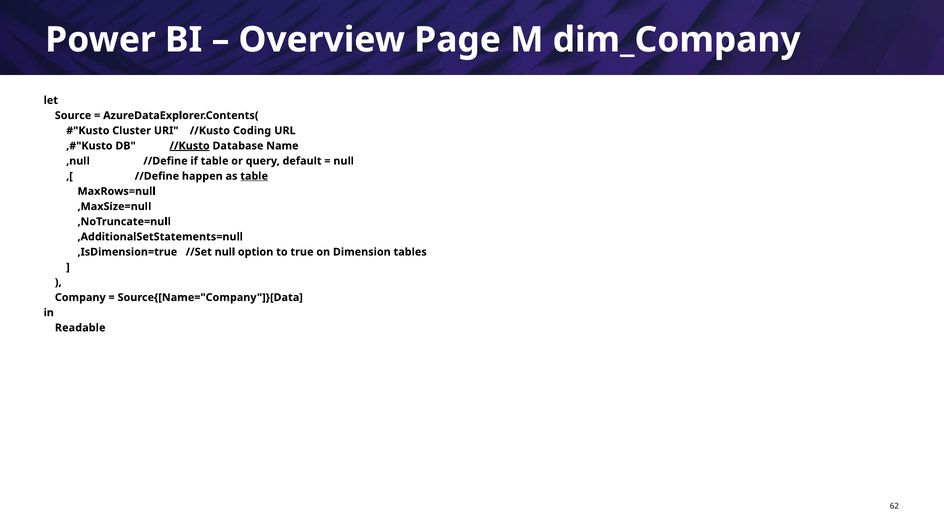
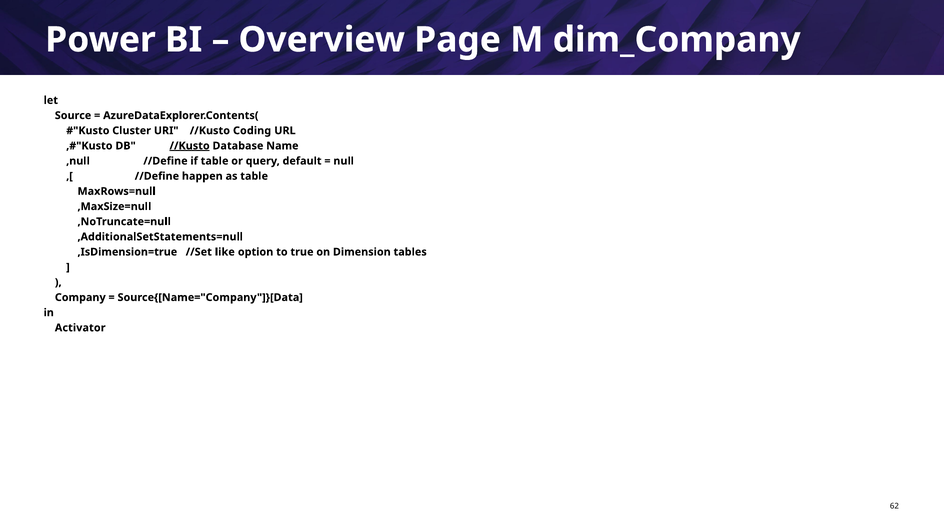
table at (254, 176) underline: present -> none
//Set null: null -> like
Readable: Readable -> Activator
